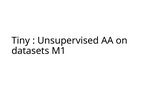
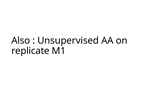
Tiny: Tiny -> Also
datasets: datasets -> replicate
